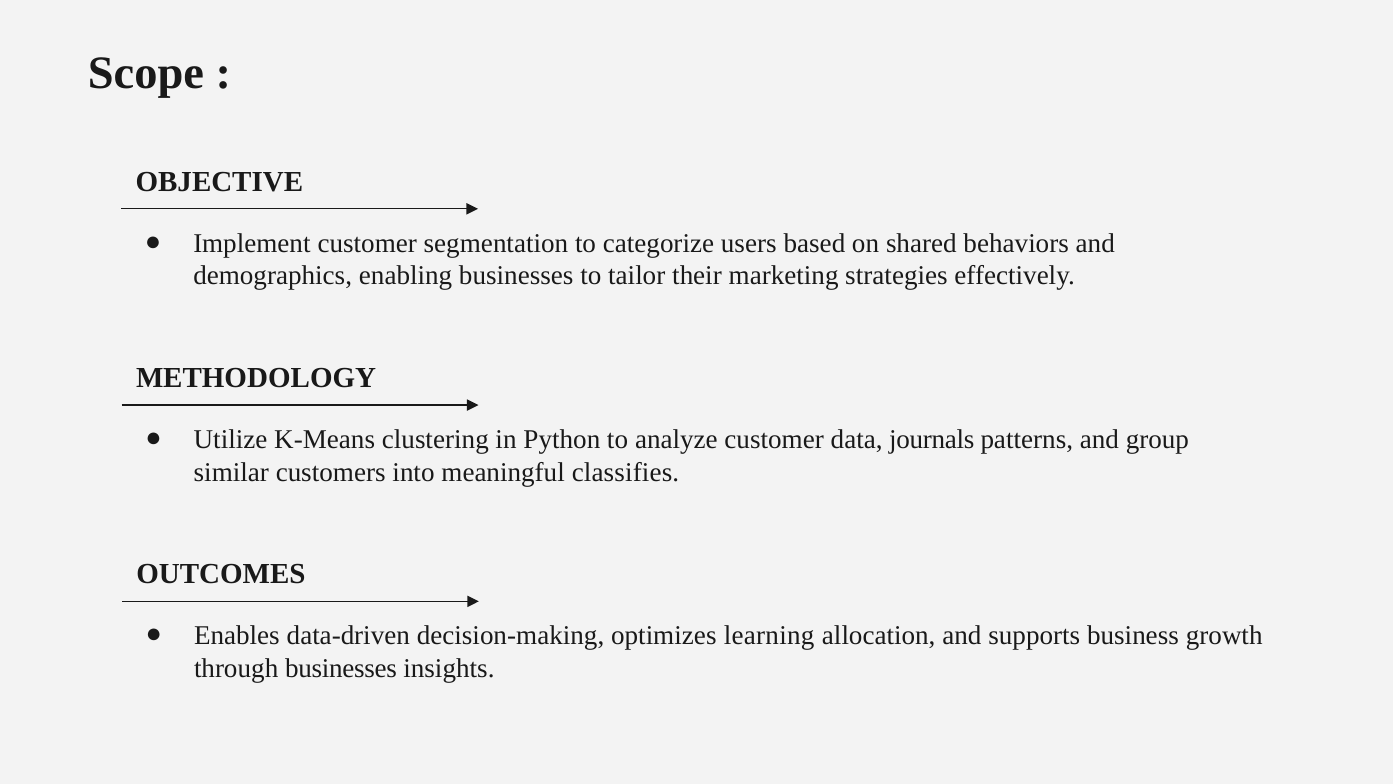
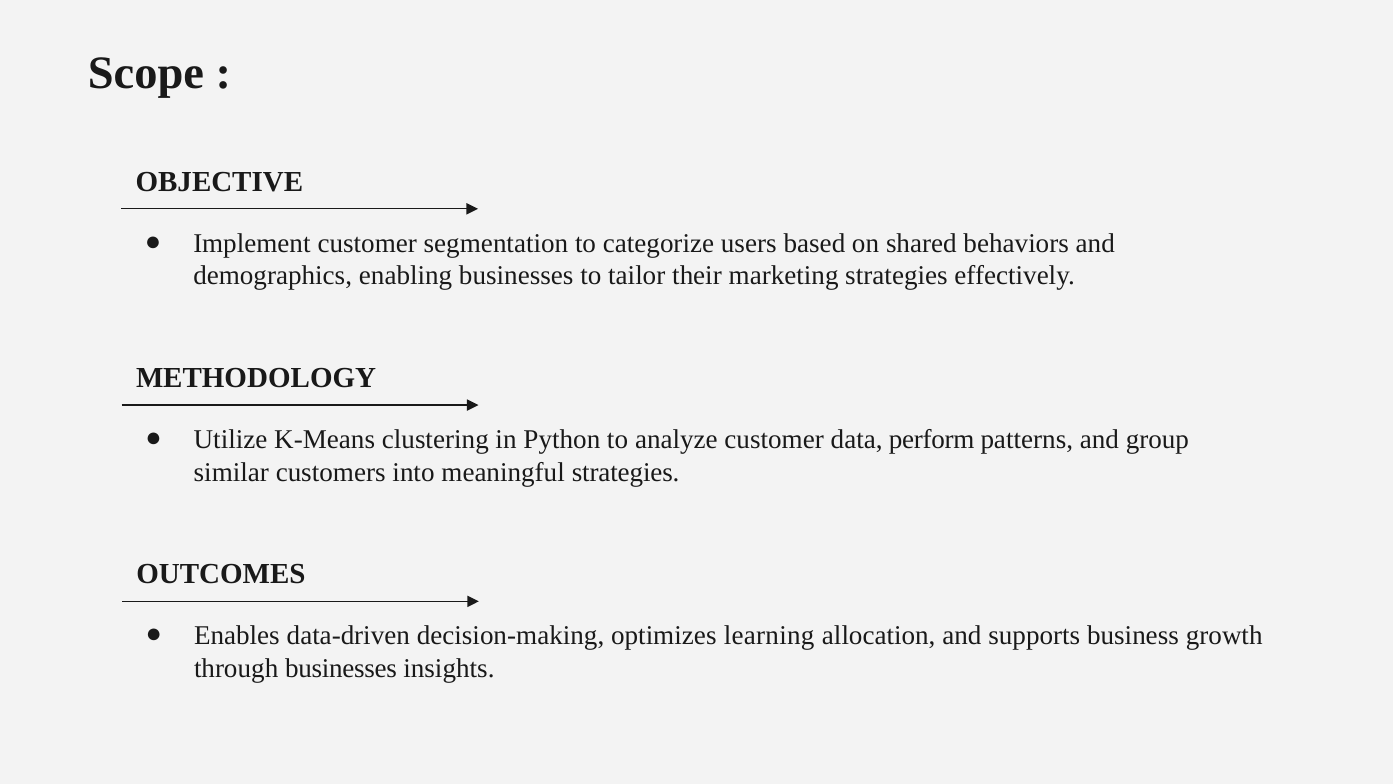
journals: journals -> perform
meaningful classifies: classifies -> strategies
